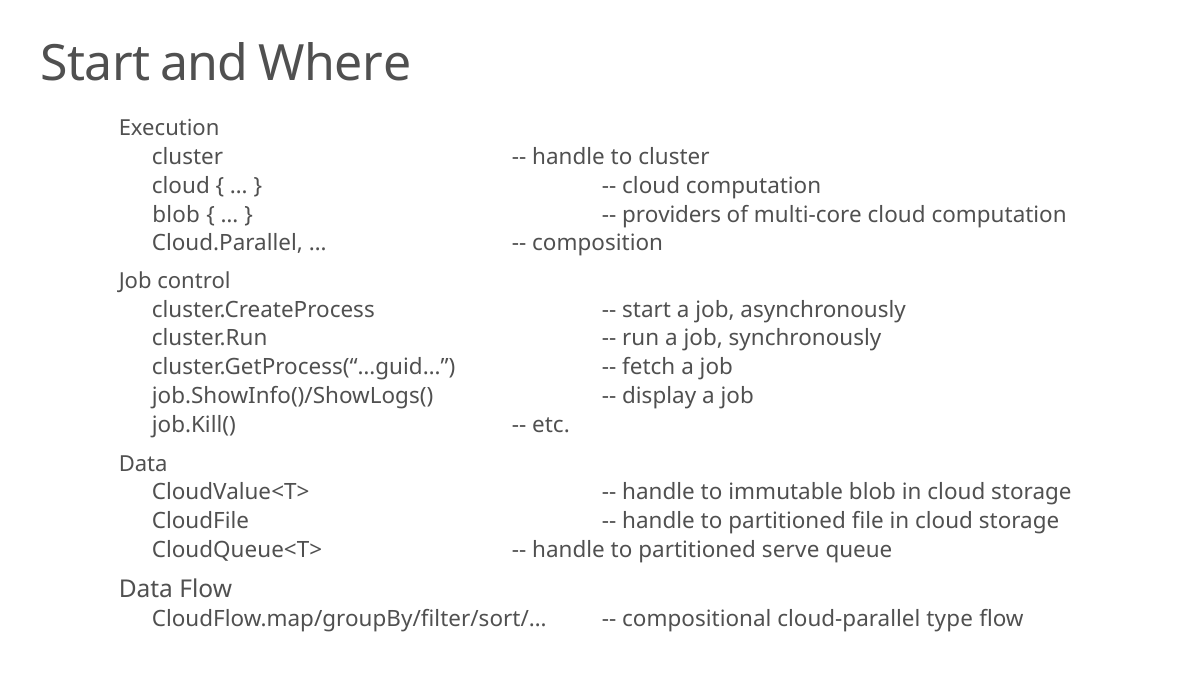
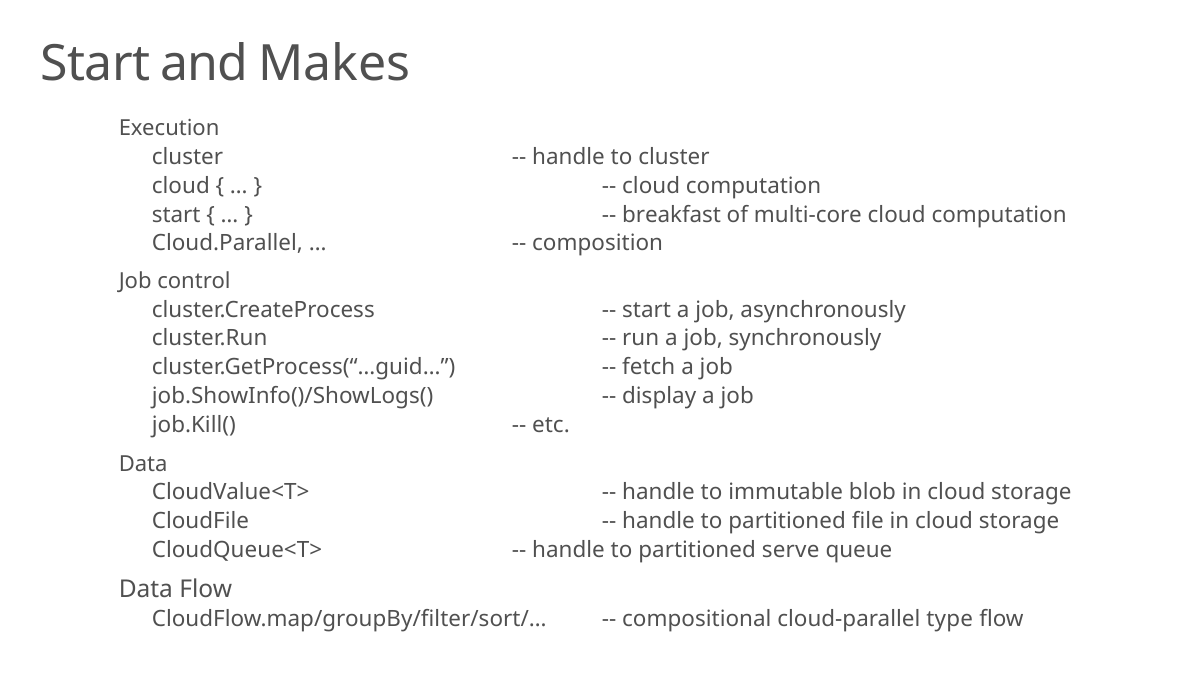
Where: Where -> Makes
blob at (176, 215): blob -> start
providers: providers -> breakfast
